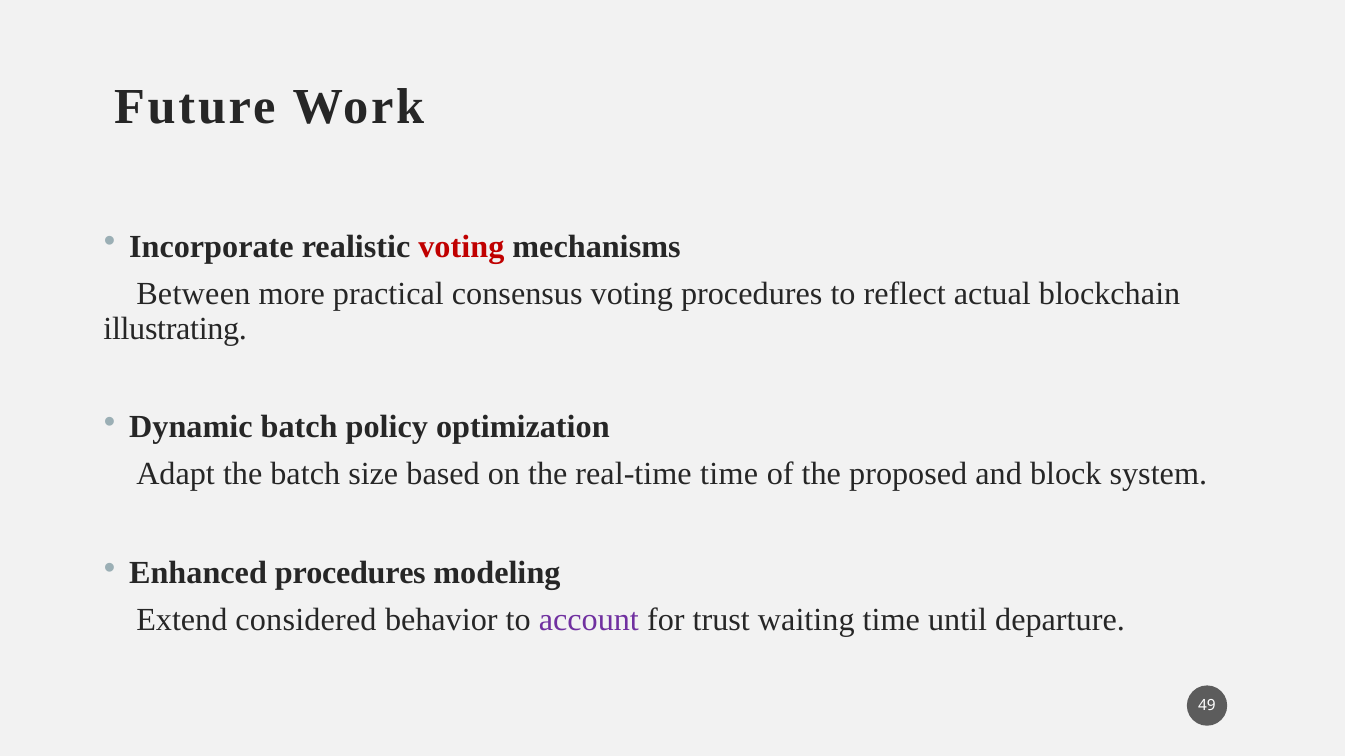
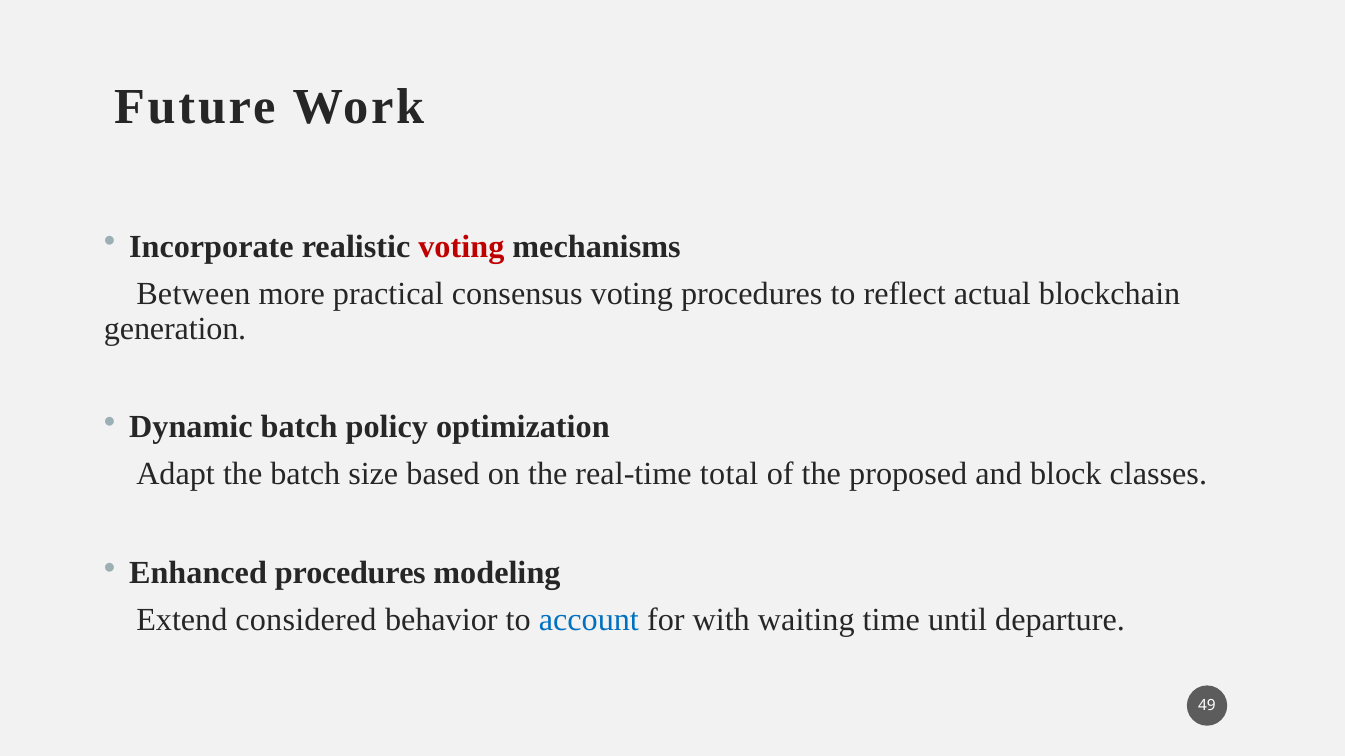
illustrating: illustrating -> generation
real-time time: time -> total
system: system -> classes
account colour: purple -> blue
trust: trust -> with
